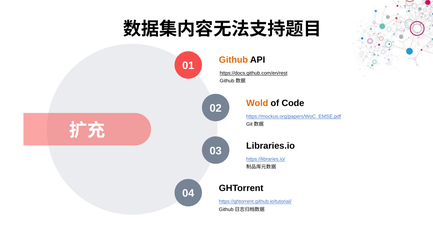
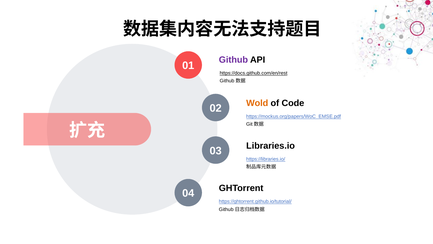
Github at (233, 60) colour: orange -> purple
